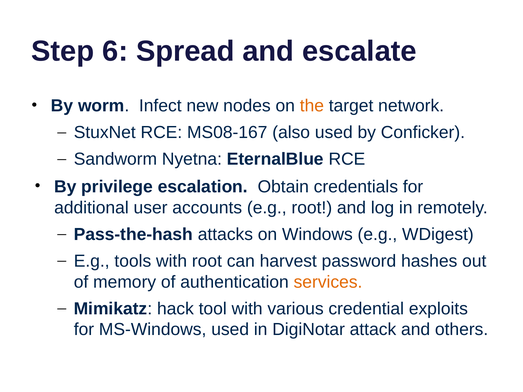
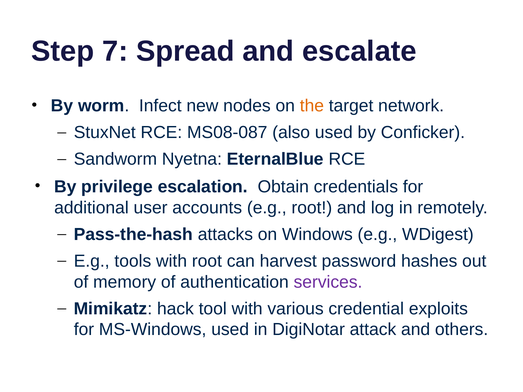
6: 6 -> 7
MS08-167: MS08-167 -> MS08-087
services colour: orange -> purple
